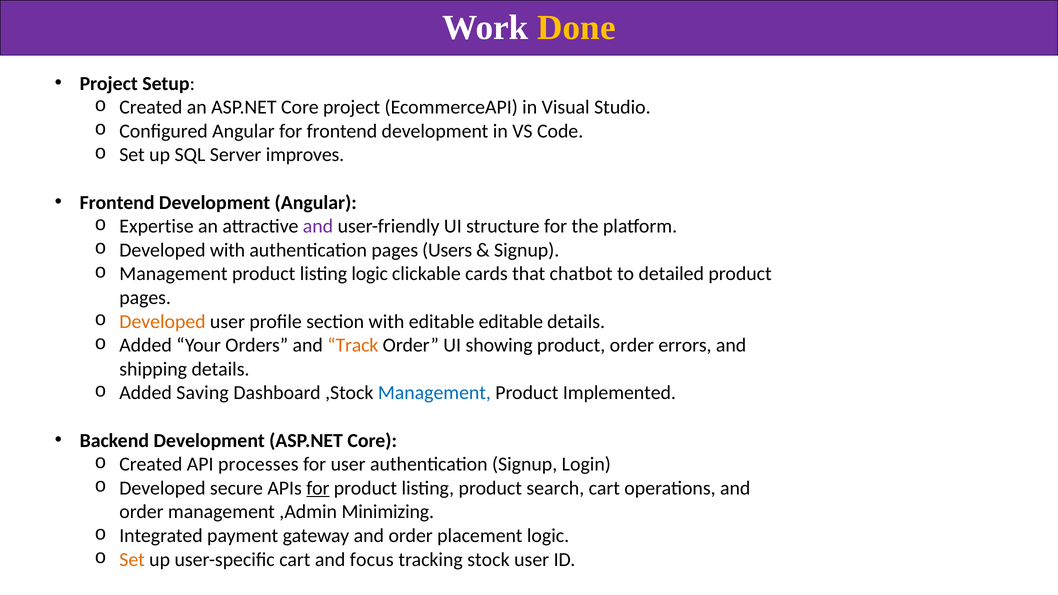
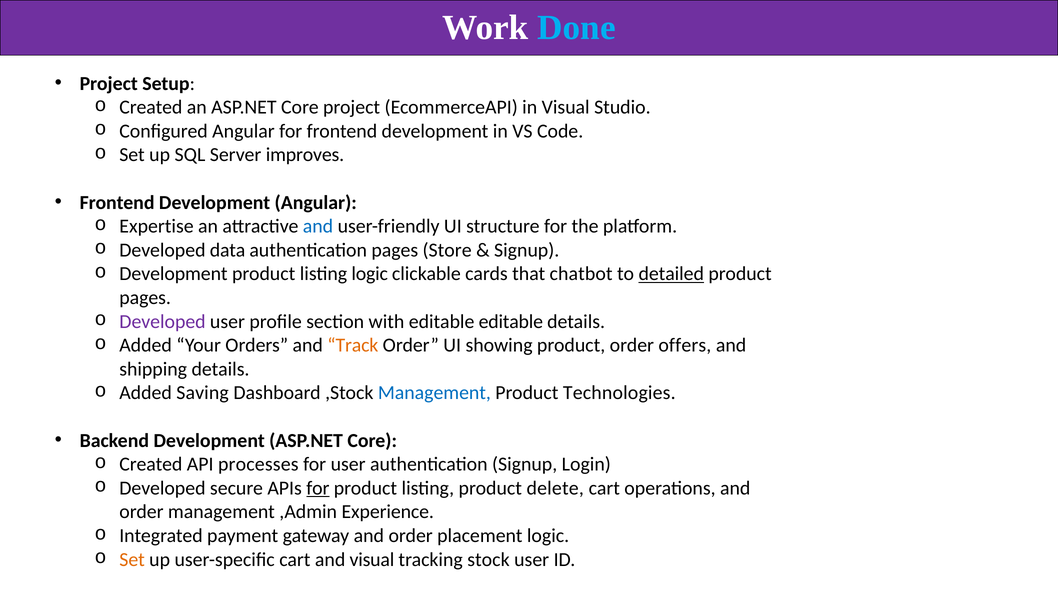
Done colour: yellow -> light blue
and at (318, 226) colour: purple -> blue
Developed with: with -> data
Users: Users -> Store
Management at (173, 274): Management -> Development
detailed underline: none -> present
Developed at (162, 322) colour: orange -> purple
errors: errors -> offers
Implemented: Implemented -> Technologies
search: search -> delete
Minimizing: Minimizing -> Experience
and focus: focus -> visual
